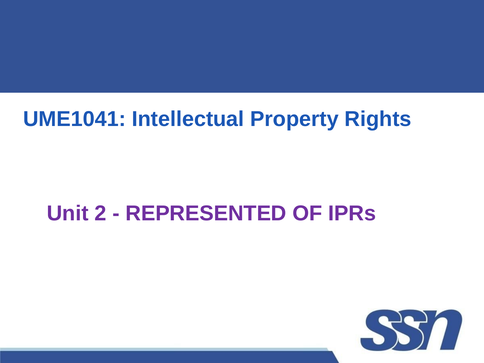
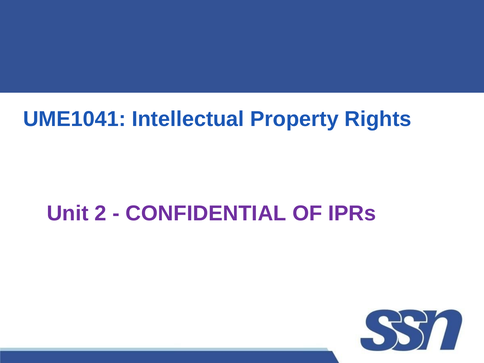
REPRESENTED: REPRESENTED -> CONFIDENTIAL
